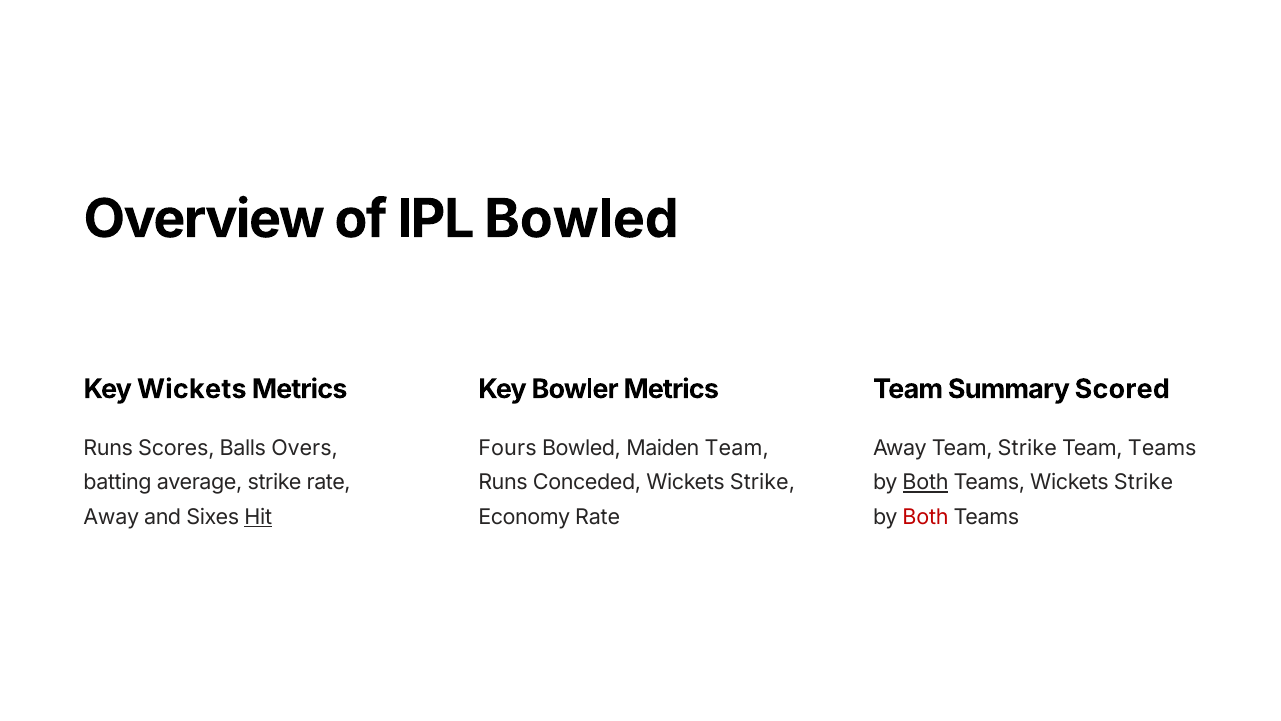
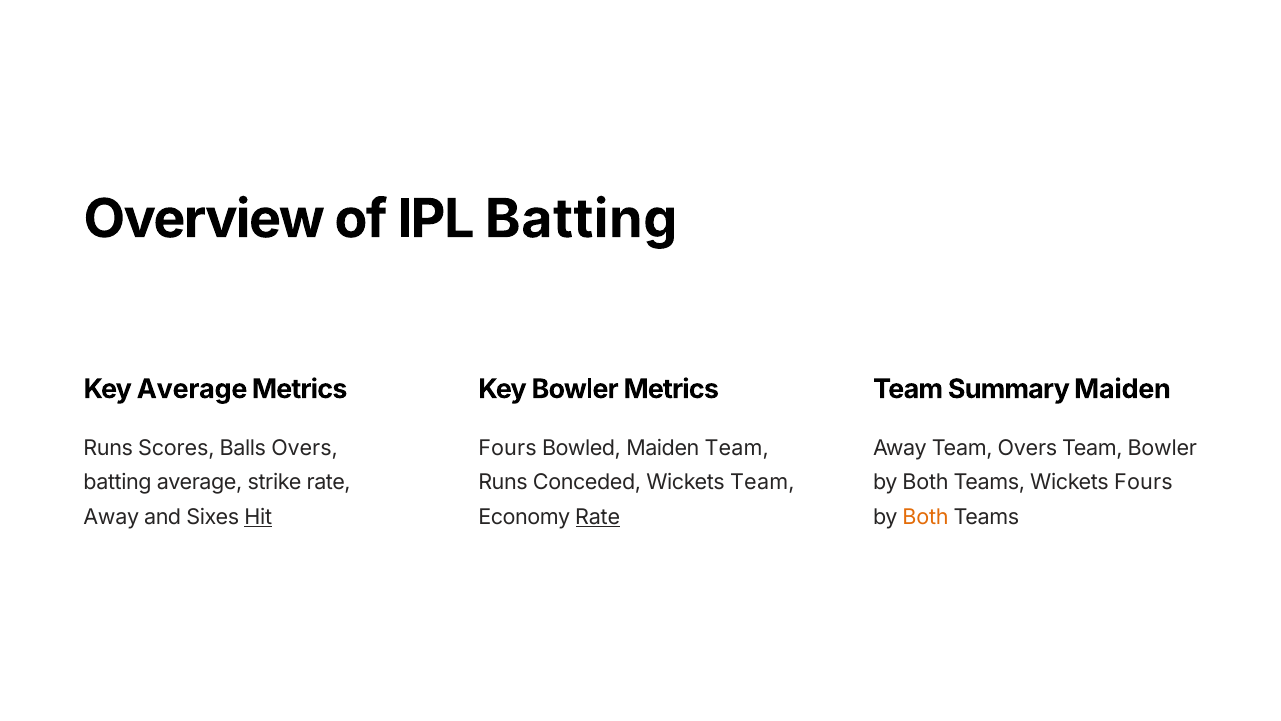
IPL Bowled: Bowled -> Batting
Key Wickets: Wickets -> Average
Summary Scored: Scored -> Maiden
Team Strike: Strike -> Overs
Team Teams: Teams -> Bowler
Conceded Wickets Strike: Strike -> Team
Both at (926, 483) underline: present -> none
Teams Wickets Strike: Strike -> Fours
Rate at (598, 517) underline: none -> present
Both at (926, 517) colour: red -> orange
